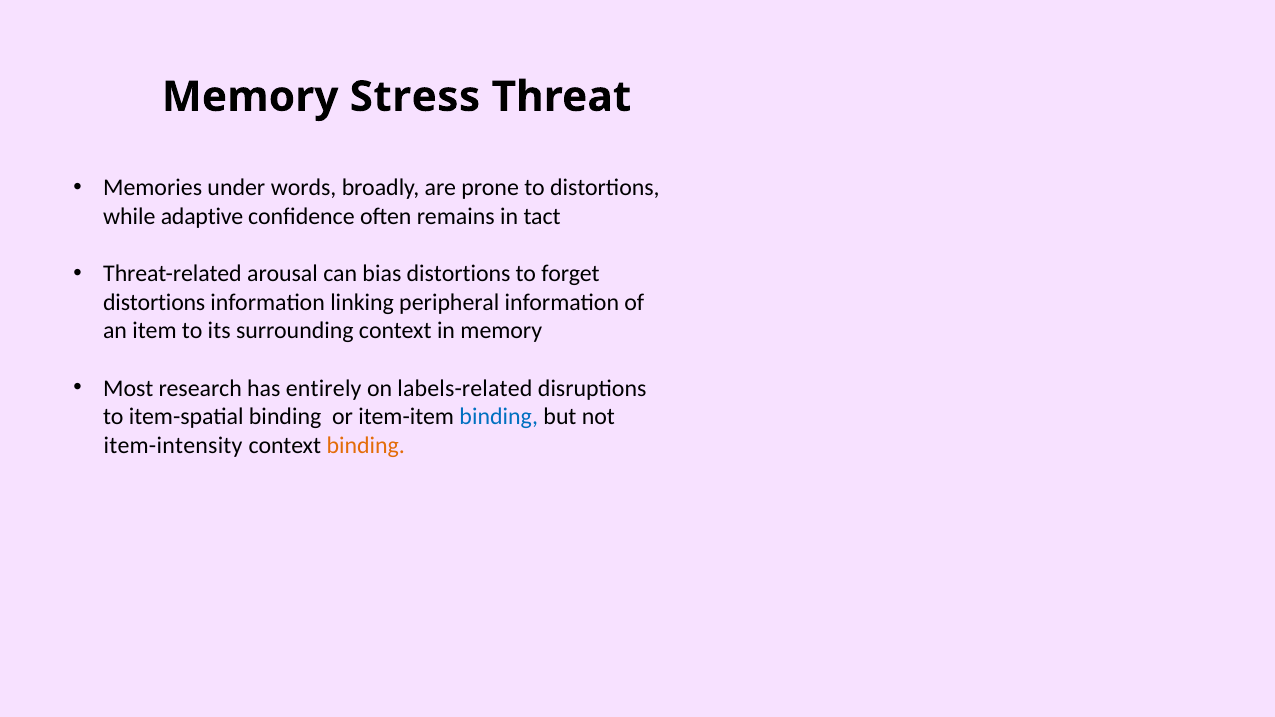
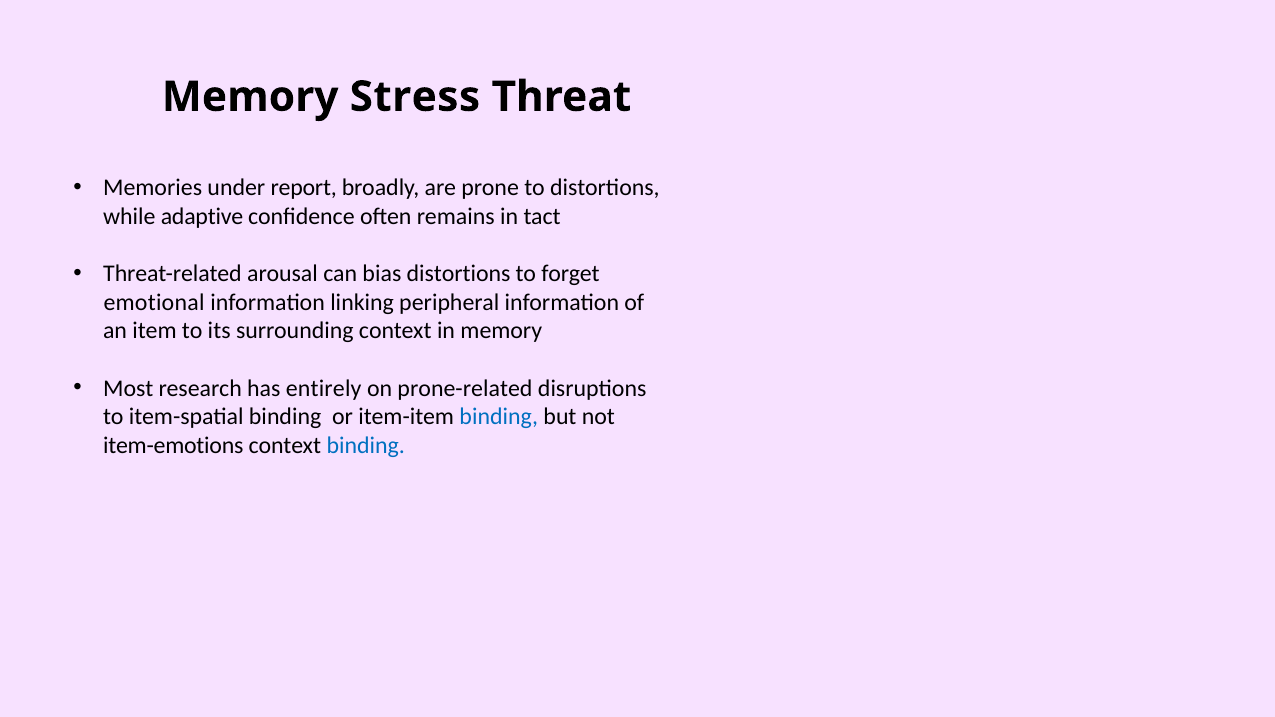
words: words -> report
distortions at (154, 302): distortions -> emotional
labels-related: labels-related -> prone-related
item-intensity: item-intensity -> item-emotions
binding at (366, 446) colour: orange -> blue
